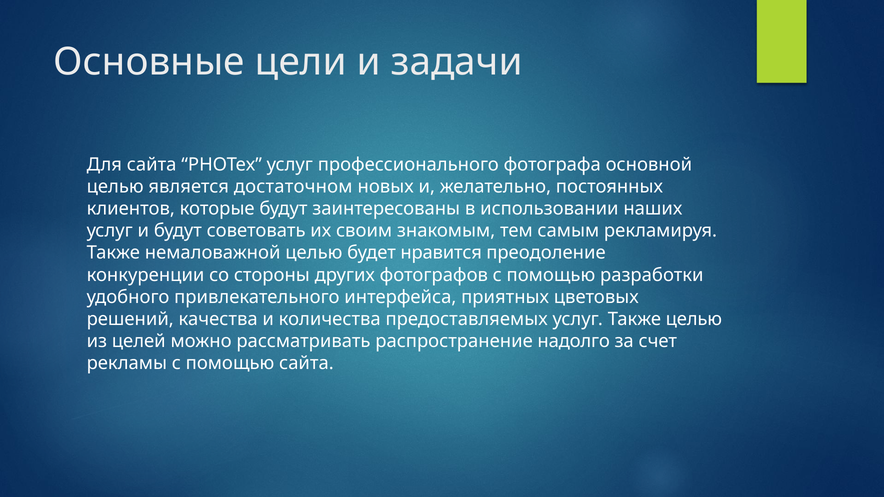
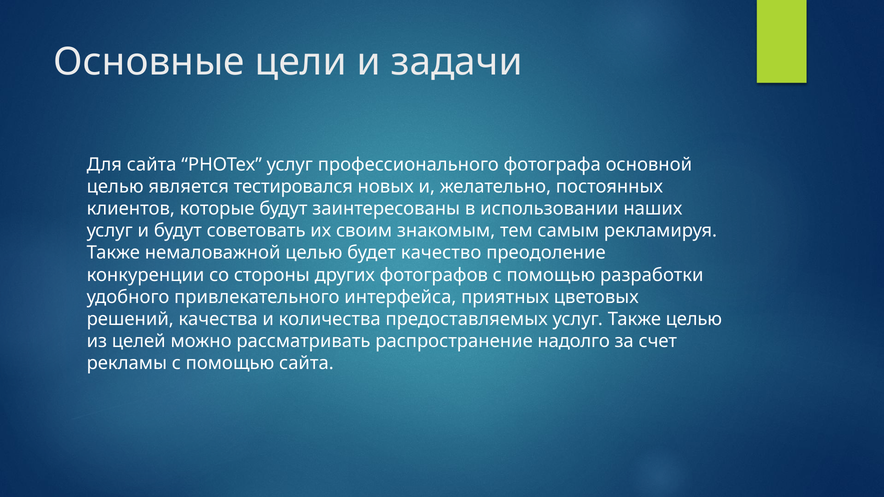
достаточном: достаточном -> тестировался
нравится: нравится -> качество
